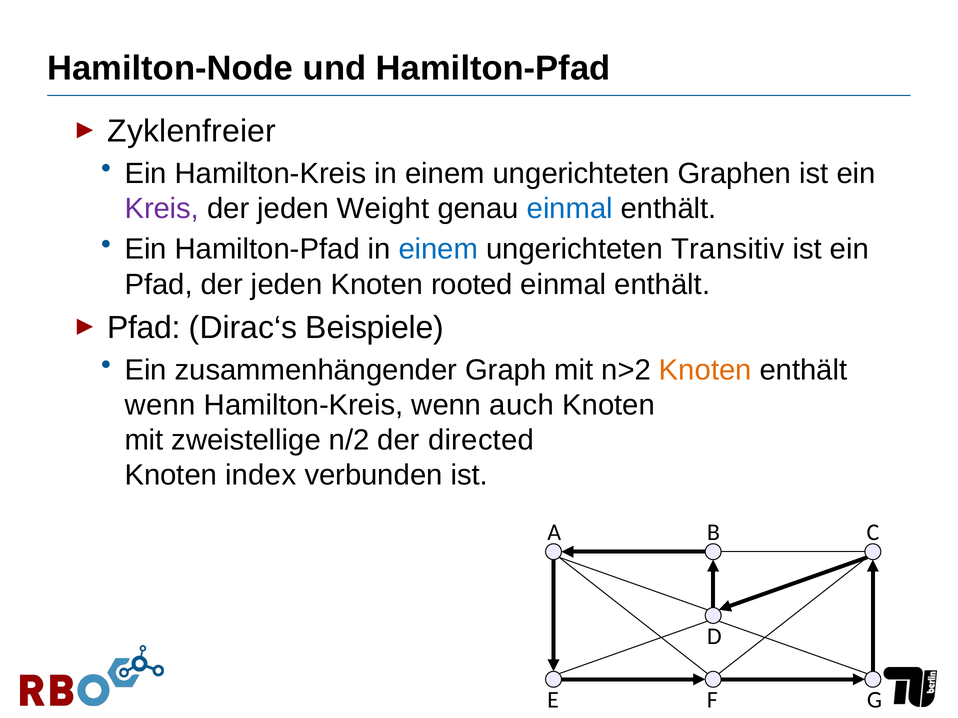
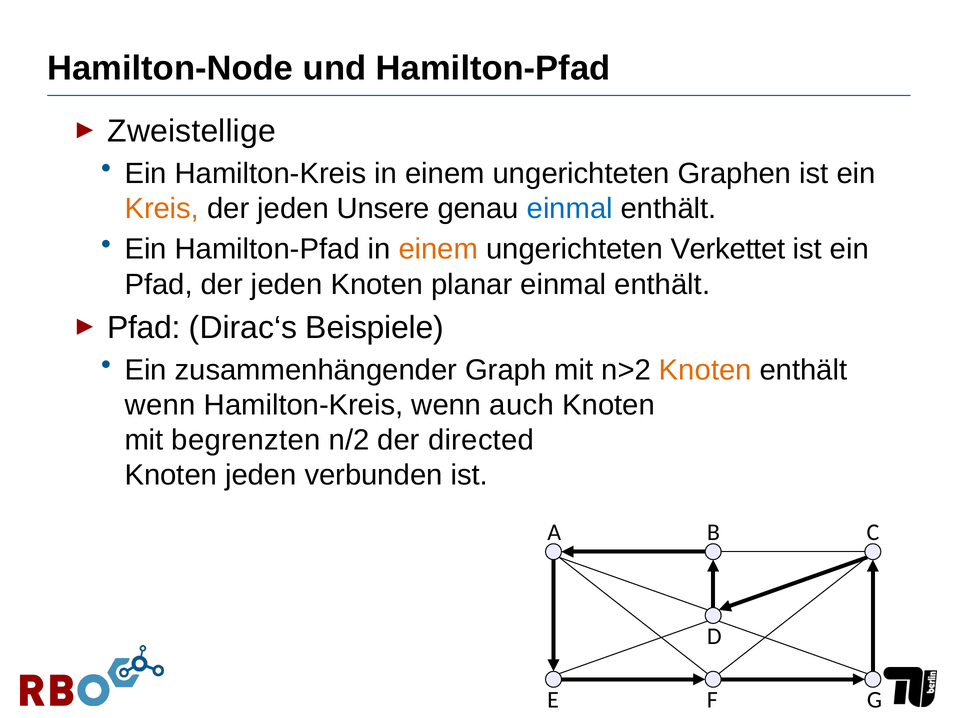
Zyklenfreier: Zyklenfreier -> Zweistellige
Kreis colour: purple -> orange
Weight: Weight -> Unsere
einem at (438, 249) colour: blue -> orange
Transitiv: Transitiv -> Verkettet
rooted: rooted -> planar
zweistellige: zweistellige -> begrenzten
Knoten index: index -> jeden
